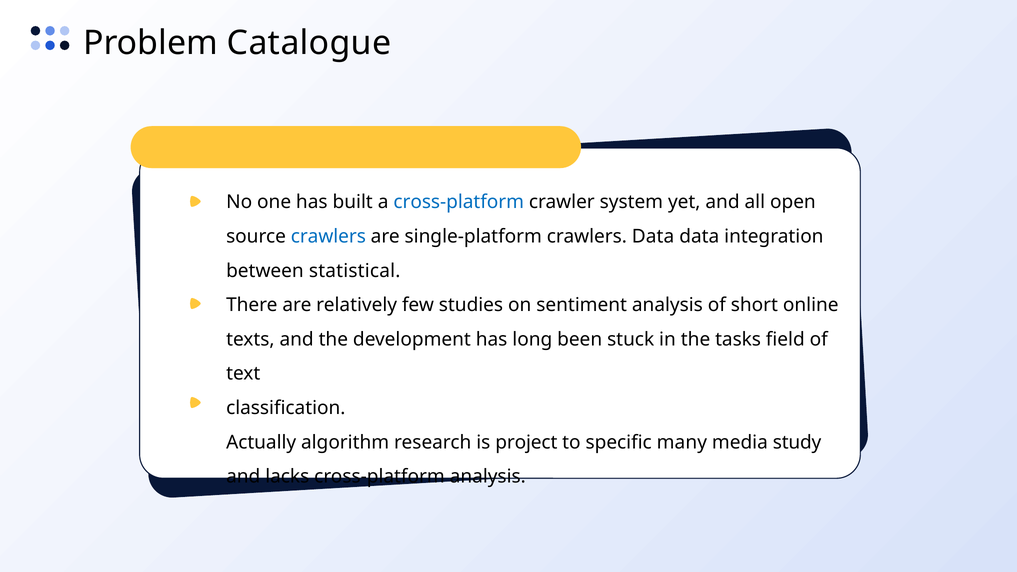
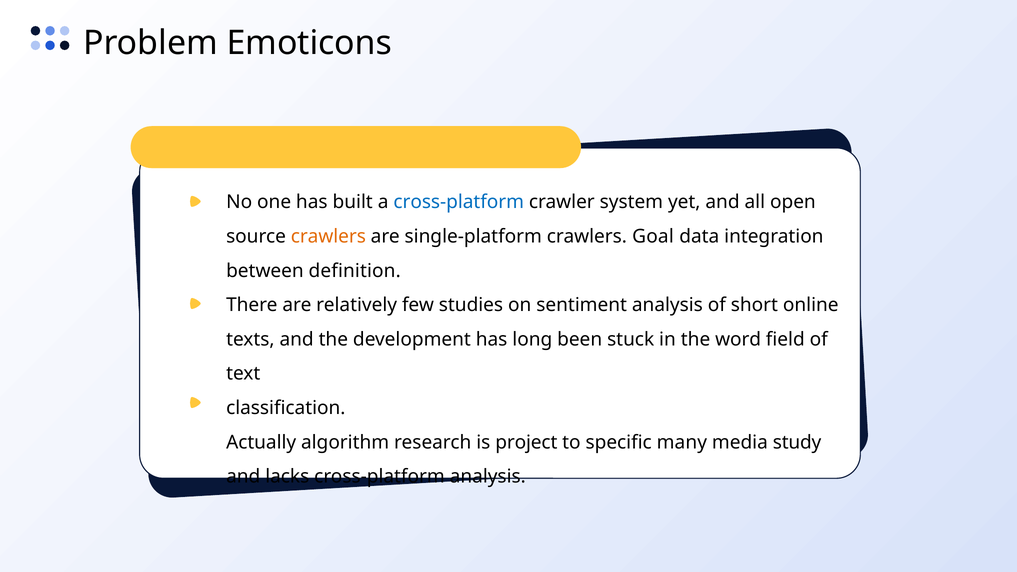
Catalogue: Catalogue -> Emoticons
crawlers at (328, 236) colour: blue -> orange
crawlers Data: Data -> Goal
statistical: statistical -> definition
tasks: tasks -> word
